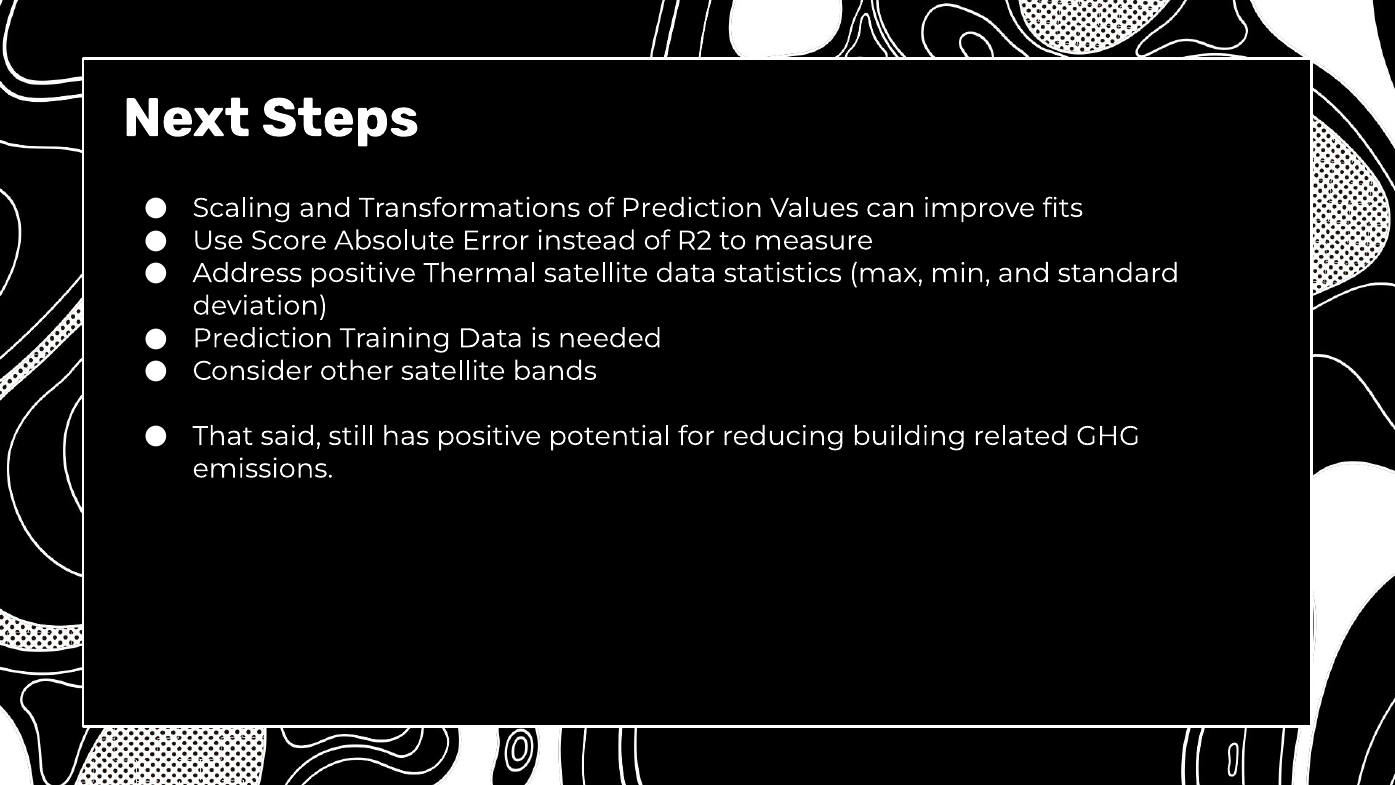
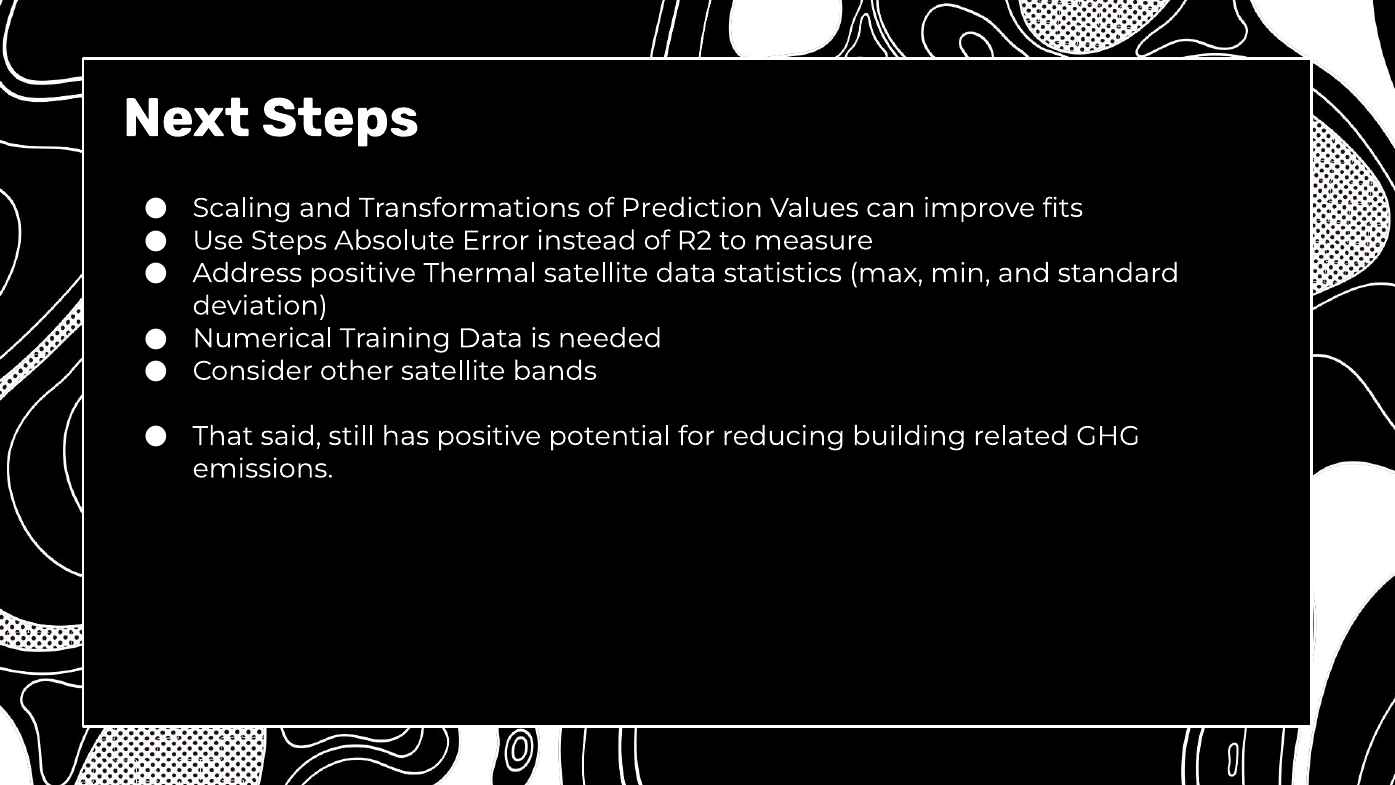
Use Score: Score -> Steps
Prediction at (263, 338): Prediction -> Numerical
